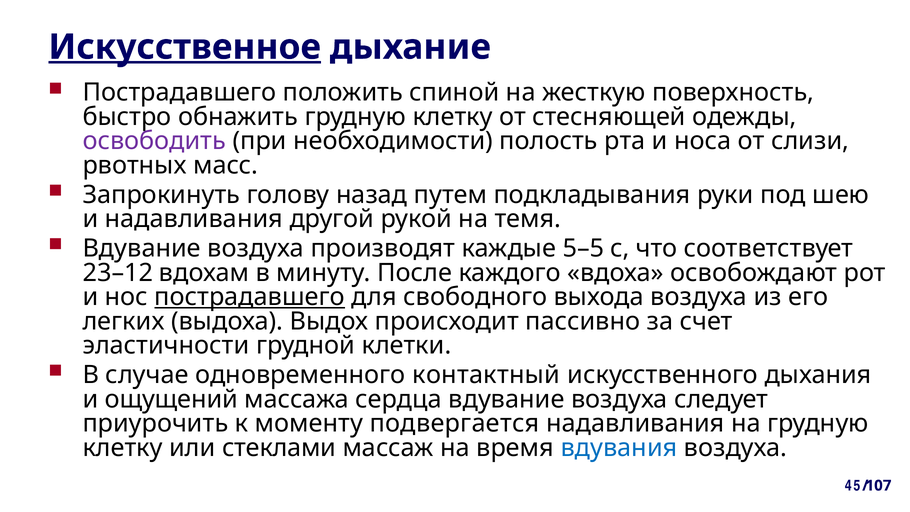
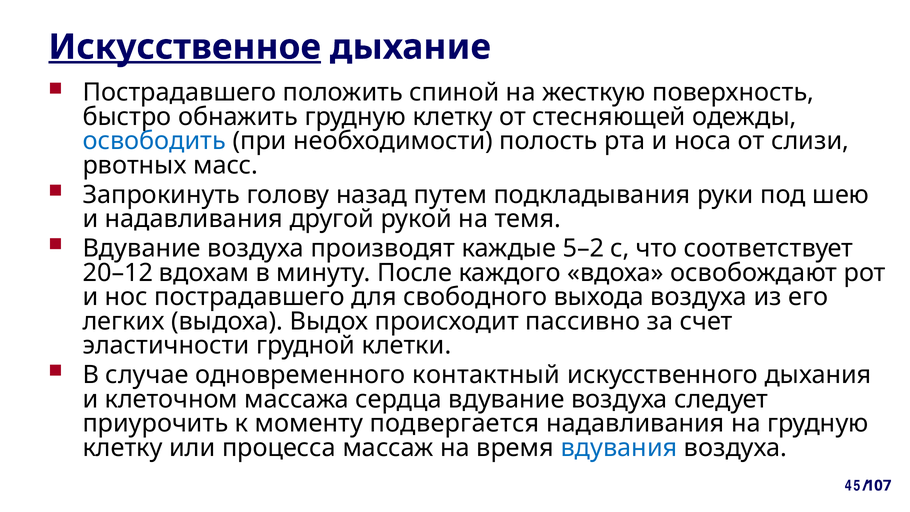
освободить colour: purple -> blue
5–5: 5–5 -> 5–2
23–12: 23–12 -> 20–12
пострадавшего at (250, 297) underline: present -> none
ощущений: ощущений -> клеточном
стеклами: стеклами -> процесса
